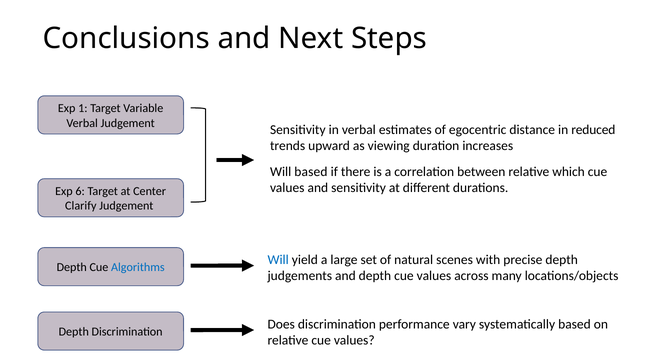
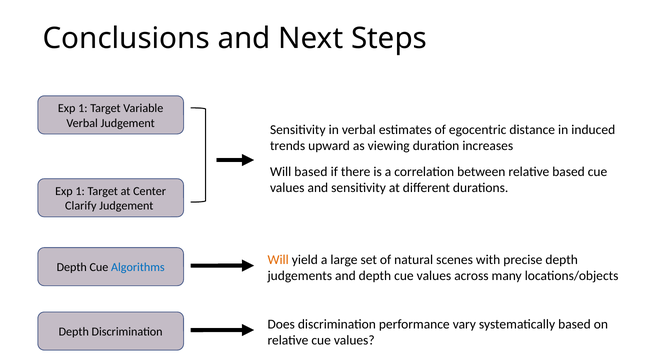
reduced: reduced -> induced
relative which: which -> based
6 at (80, 191): 6 -> 1
Will at (278, 259) colour: blue -> orange
